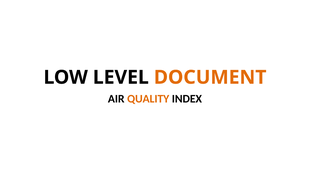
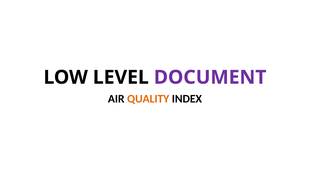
DOCUMENT colour: orange -> purple
